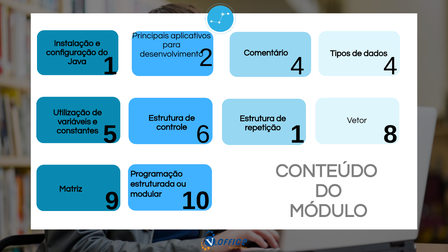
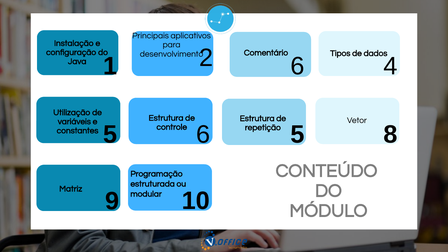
2 4: 4 -> 6
6 1: 1 -> 5
